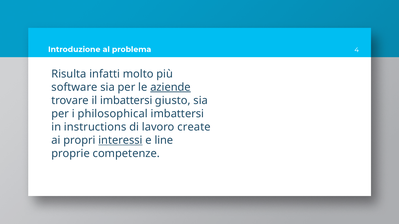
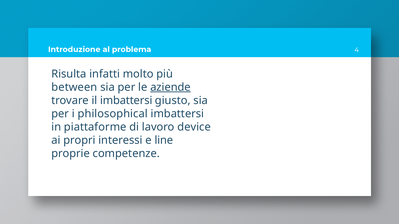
software: software -> between
instructions: instructions -> piattaforme
create: create -> device
interessi underline: present -> none
